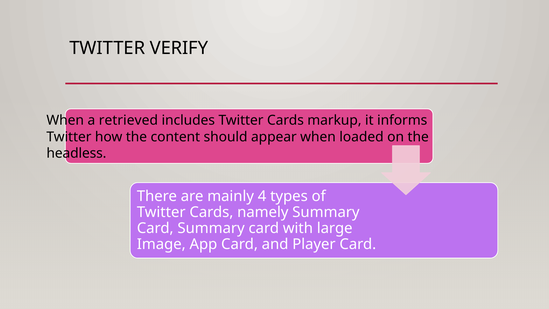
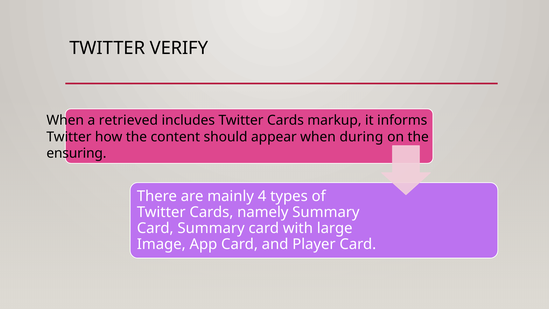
loaded: loaded -> during
headless: headless -> ensuring
